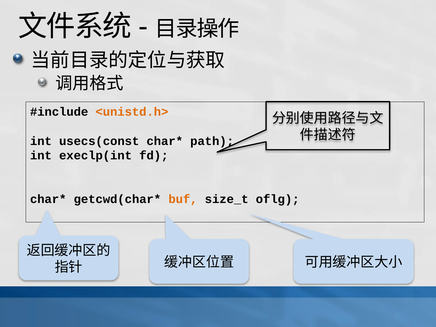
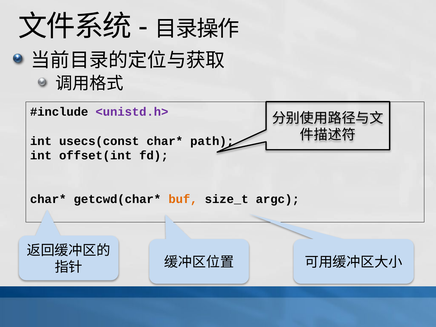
<unistd.h> colour: orange -> purple
execlp(int: execlp(int -> offset(int
oflg: oflg -> argc
